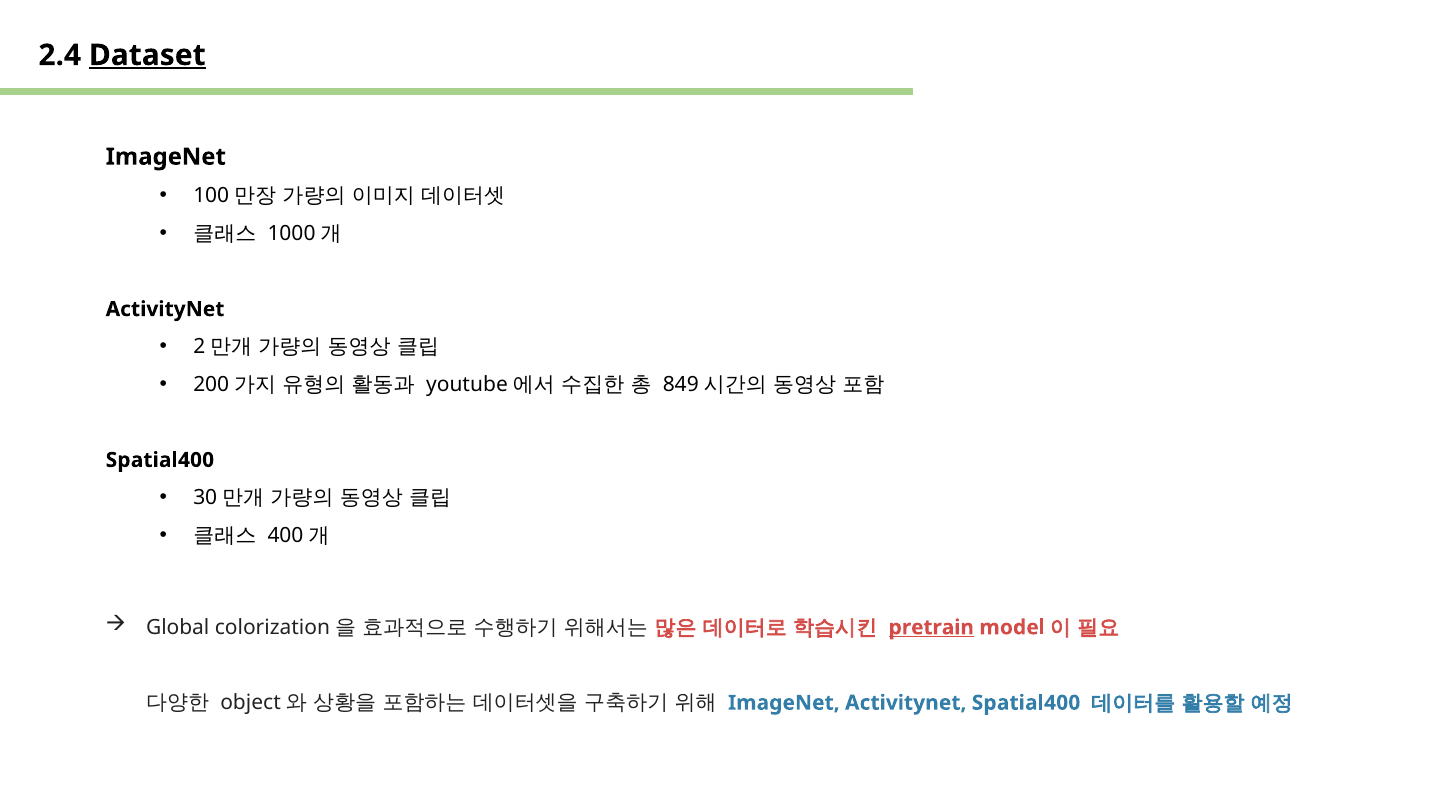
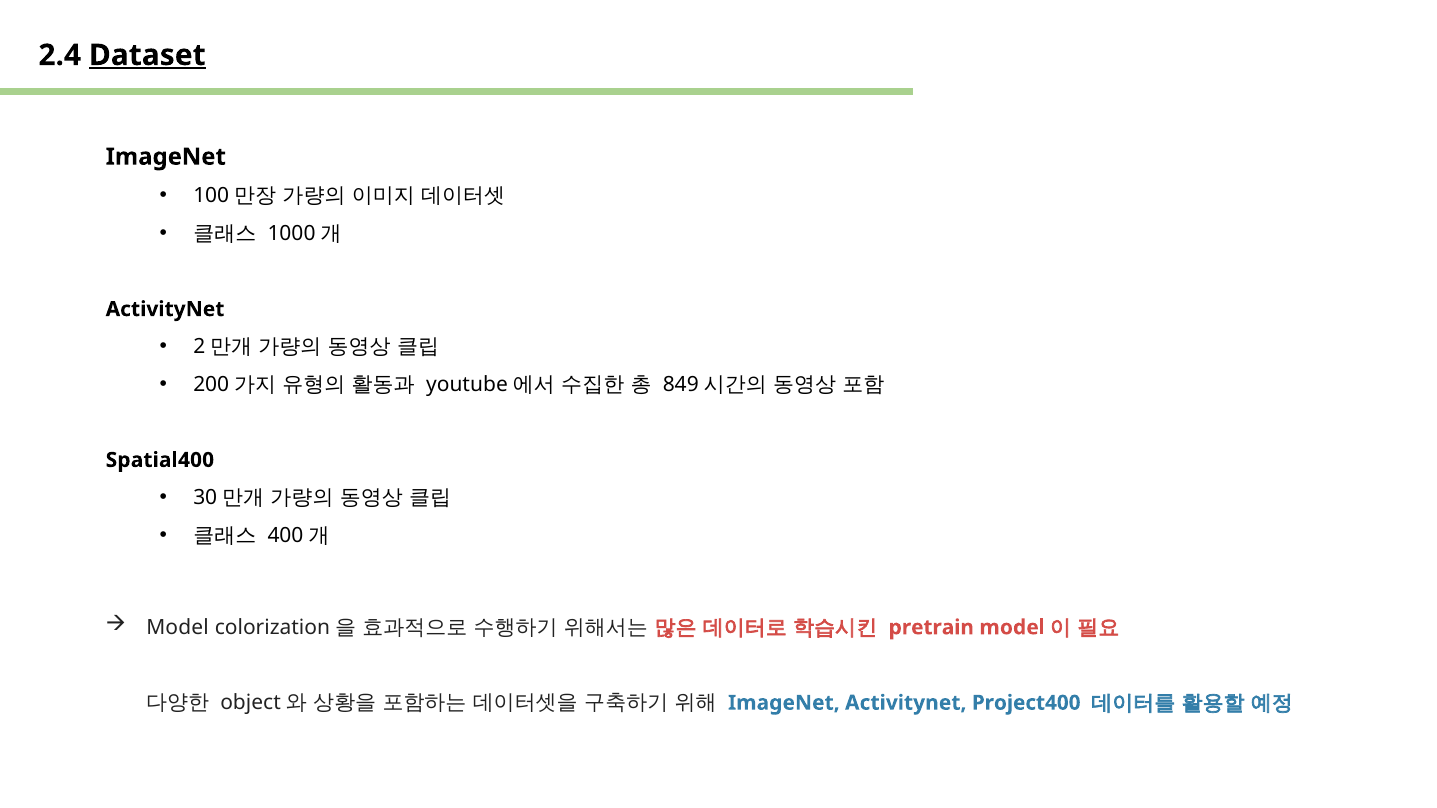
Global at (178, 628): Global -> Model
pretrain underline: present -> none
Activitynet Spatial400: Spatial400 -> Project400
